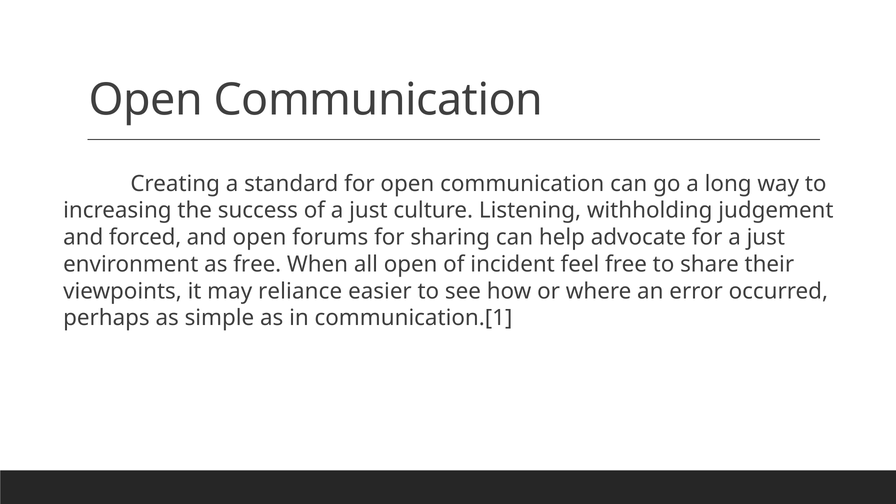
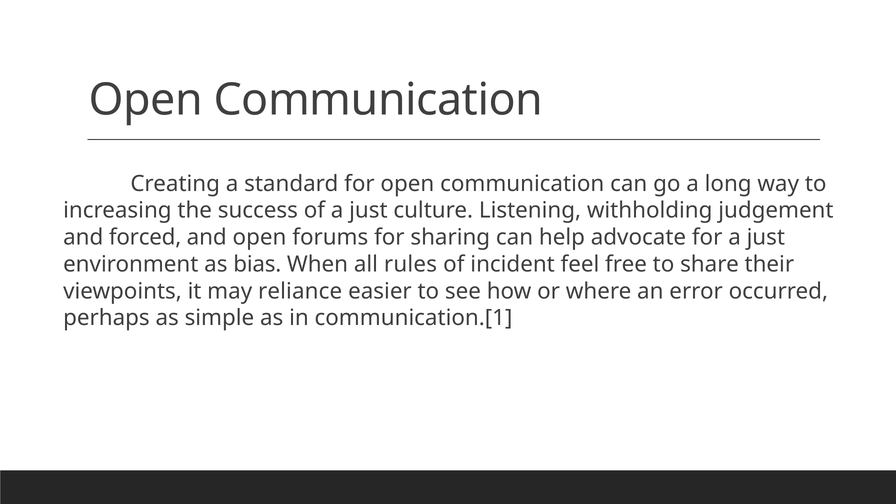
as free: free -> bias
all open: open -> rules
